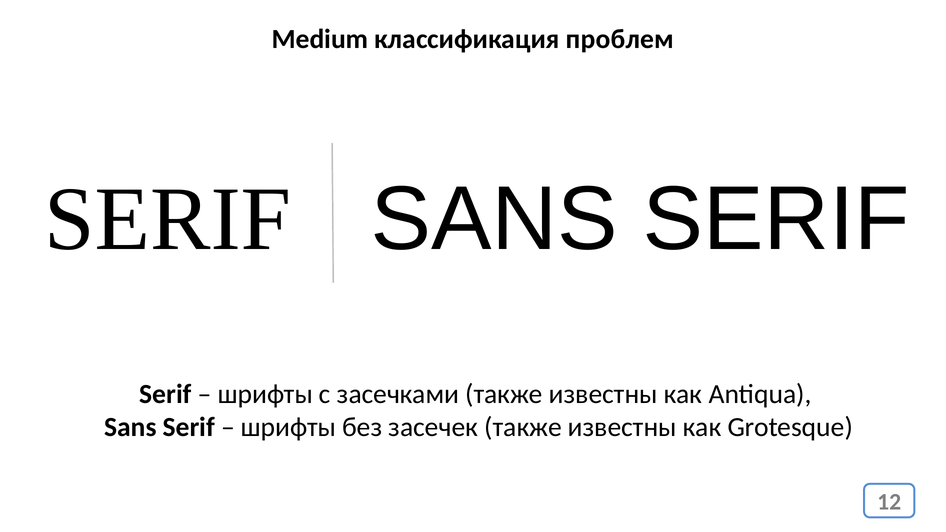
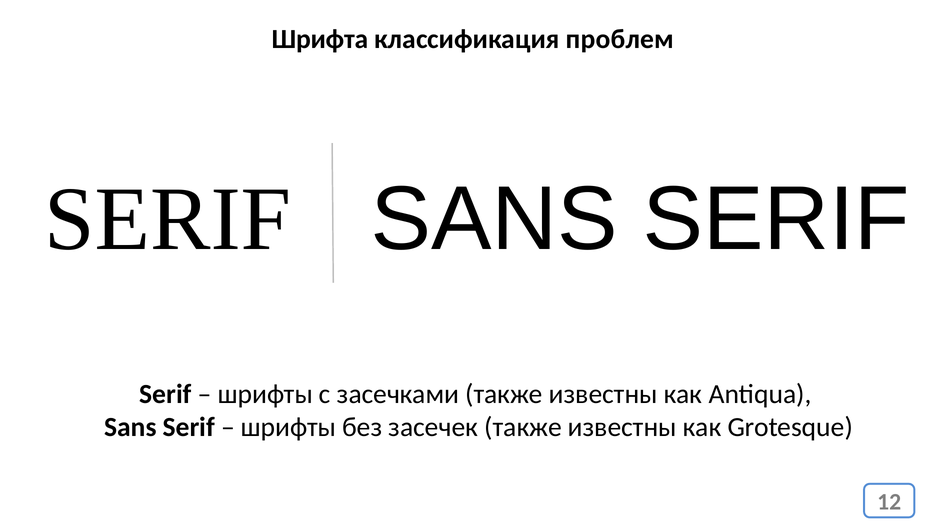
Medium: Medium -> Шрифта
